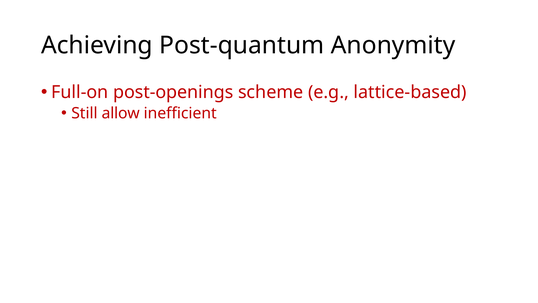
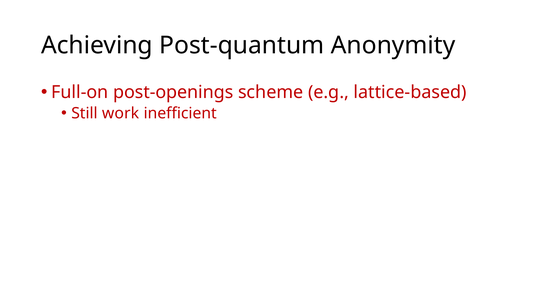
allow: allow -> work
